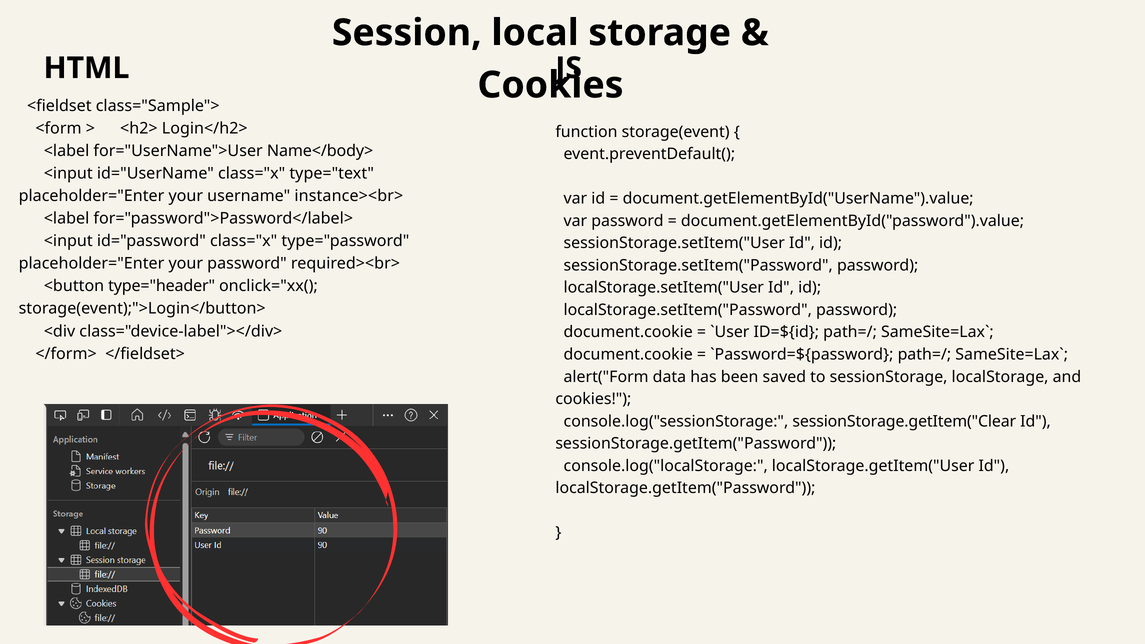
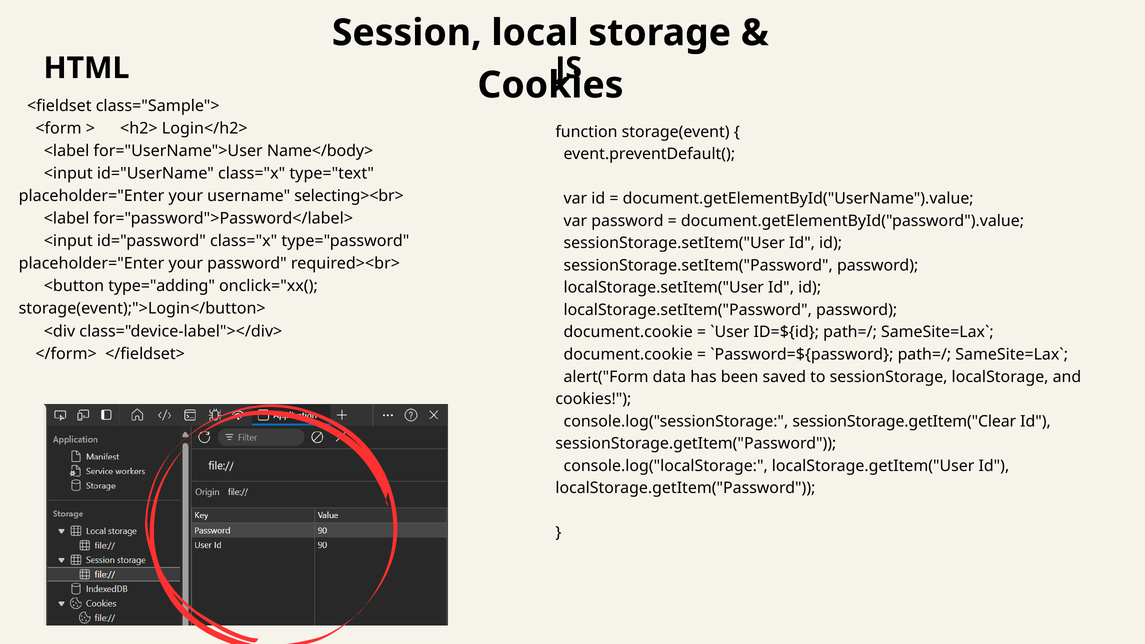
instance><br>: instance><br> -> selecting><br>
type="header: type="header -> type="adding
